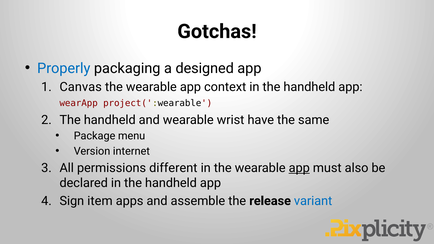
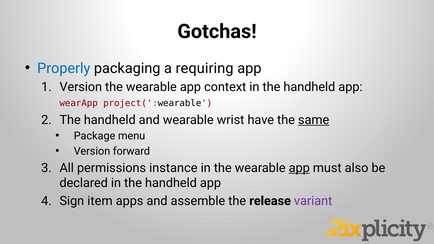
designed: designed -> requiring
Canvas at (81, 87): Canvas -> Version
same underline: none -> present
internet: internet -> forward
different: different -> instance
variant colour: blue -> purple
